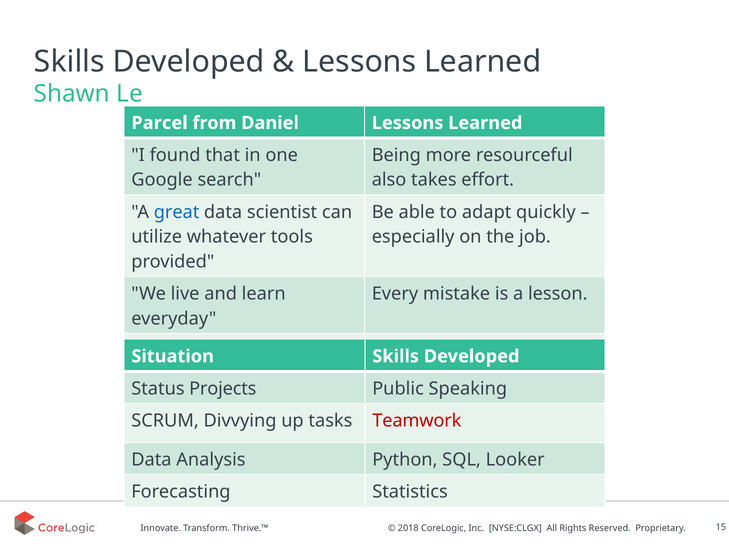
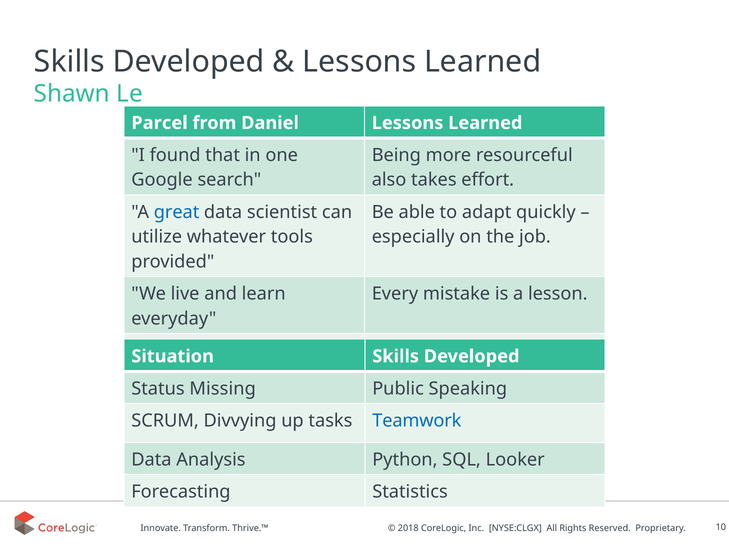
Projects: Projects -> Missing
Teamwork colour: red -> blue
15: 15 -> 10
